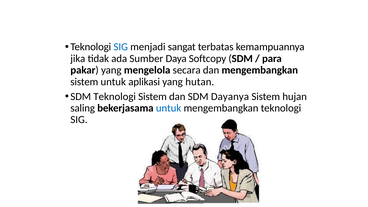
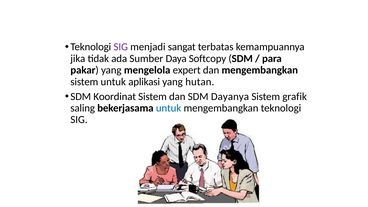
SIG at (121, 47) colour: blue -> purple
secara: secara -> expert
SDM Teknologi: Teknologi -> Koordinat
hujan: hujan -> grafik
